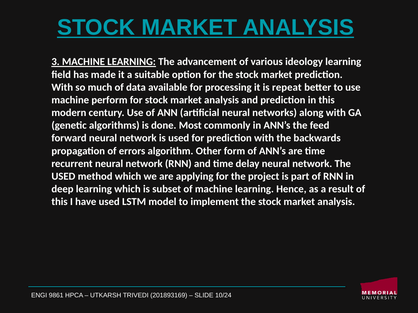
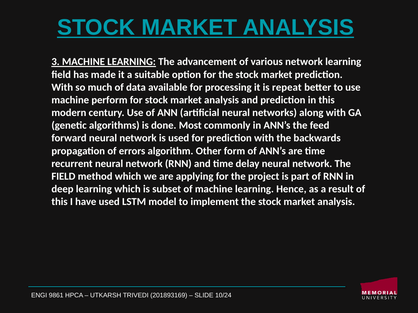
various ideology: ideology -> network
USED at (63, 176): USED -> FIELD
